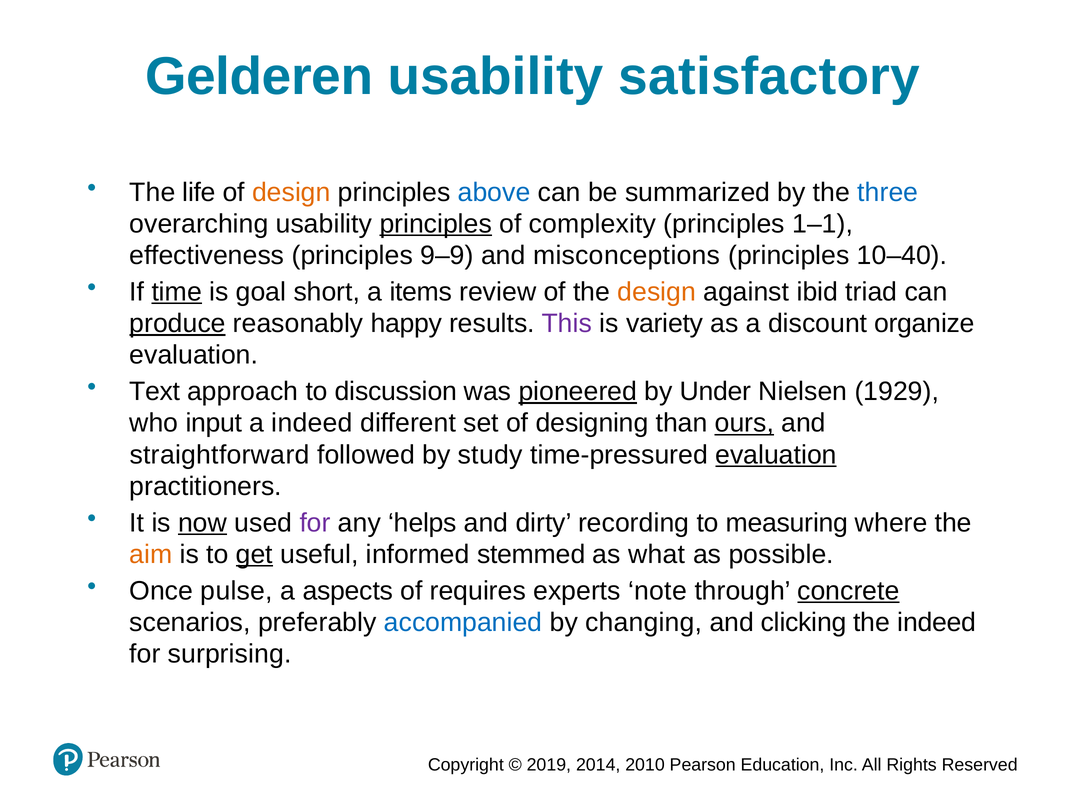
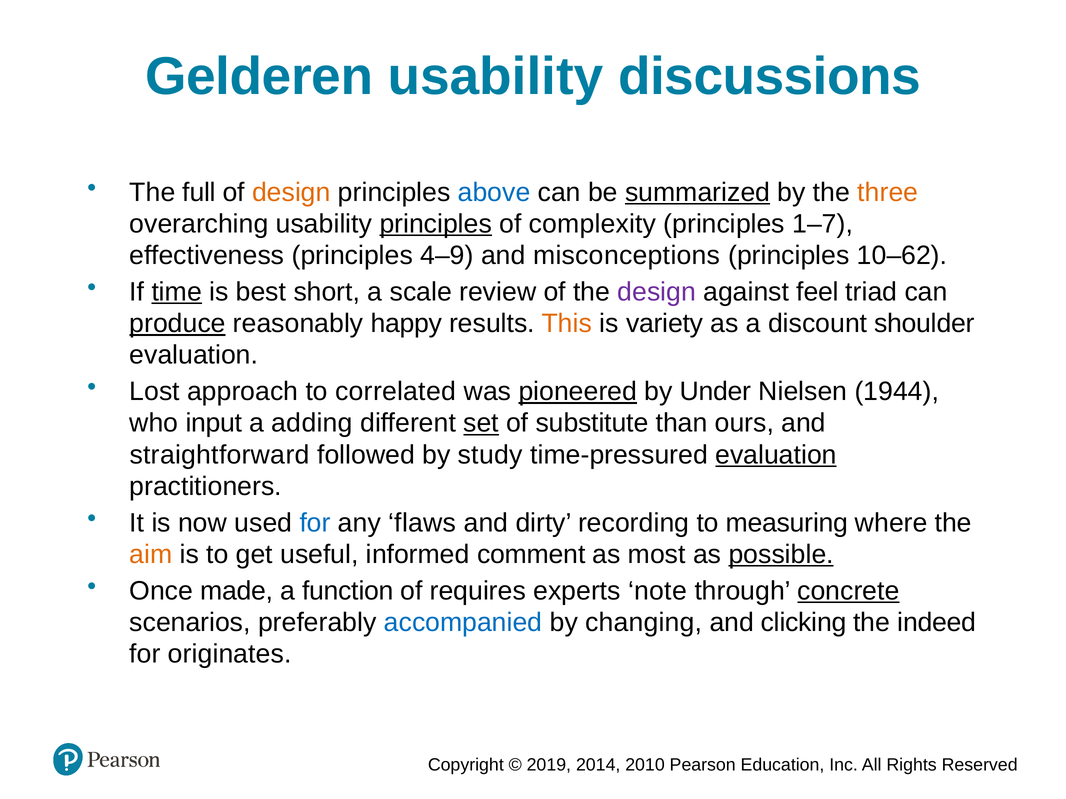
satisfactory: satisfactory -> discussions
life: life -> full
summarized underline: none -> present
three colour: blue -> orange
1–1: 1–1 -> 1–7
9–9: 9–9 -> 4–9
10–40: 10–40 -> 10–62
goal: goal -> best
items: items -> scale
design at (657, 292) colour: orange -> purple
ibid: ibid -> feel
This colour: purple -> orange
organize: organize -> shoulder
Text: Text -> Lost
discussion: discussion -> correlated
1929: 1929 -> 1944
a indeed: indeed -> adding
set underline: none -> present
designing: designing -> substitute
ours underline: present -> none
now underline: present -> none
for at (315, 523) colour: purple -> blue
helps: helps -> flaws
get underline: present -> none
stemmed: stemmed -> comment
what: what -> most
possible underline: none -> present
pulse: pulse -> made
aspects: aspects -> function
surprising: surprising -> originates
